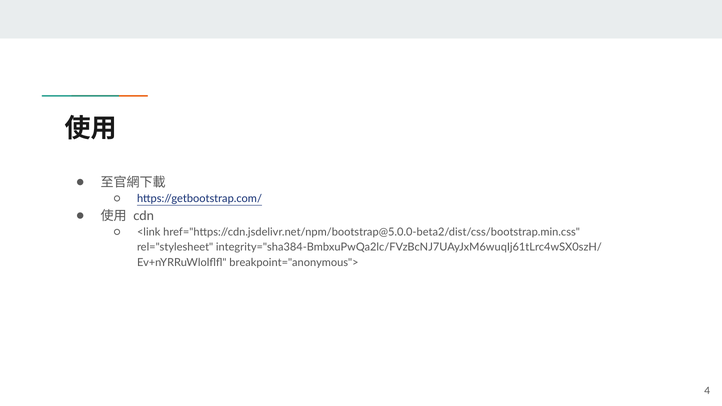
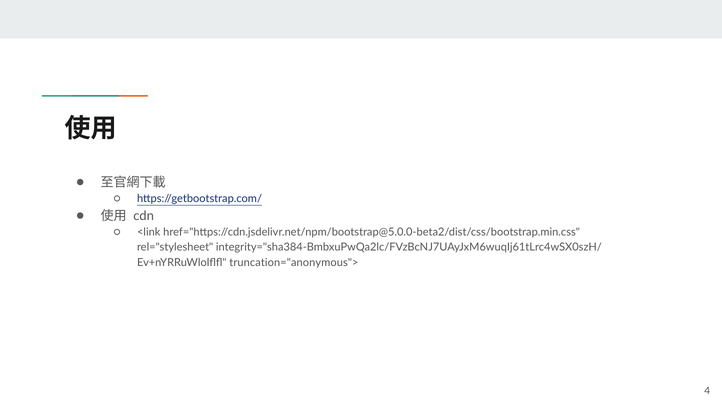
breakpoint="anonymous">: breakpoint="anonymous"> -> truncation="anonymous">
